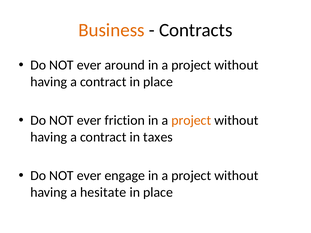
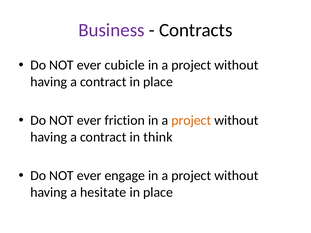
Business colour: orange -> purple
around: around -> cubicle
taxes: taxes -> think
